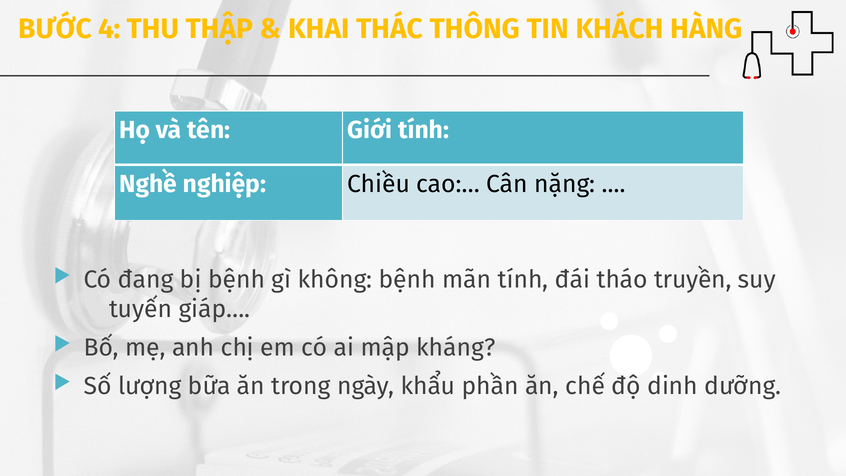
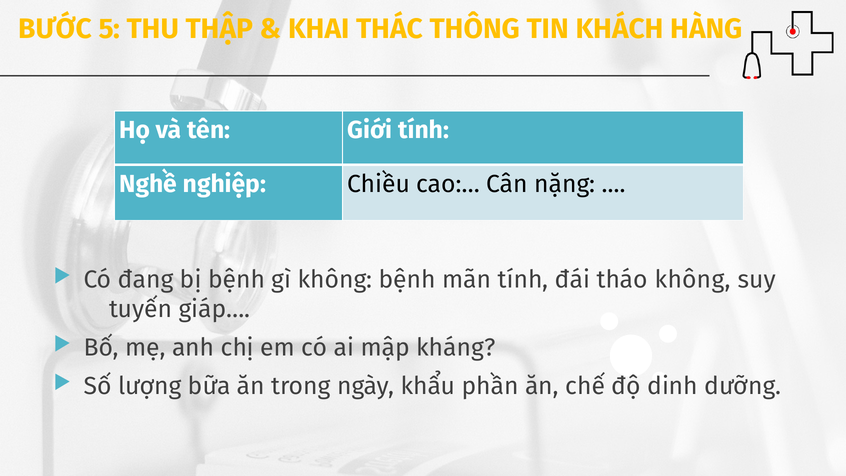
4: 4 -> 5
tháo truyền: truyền -> không
